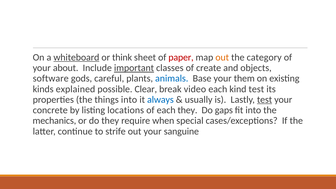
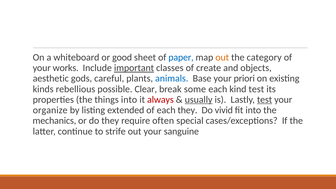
whiteboard underline: present -> none
think: think -> good
paper colour: red -> blue
about: about -> works
software: software -> aesthetic
them: them -> priori
explained: explained -> rebellious
video: video -> some
always colour: blue -> red
usually underline: none -> present
concrete: concrete -> organize
locations: locations -> extended
gaps: gaps -> vivid
when: when -> often
